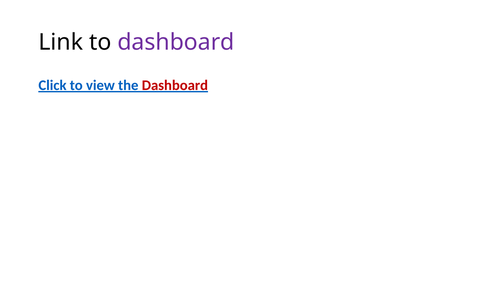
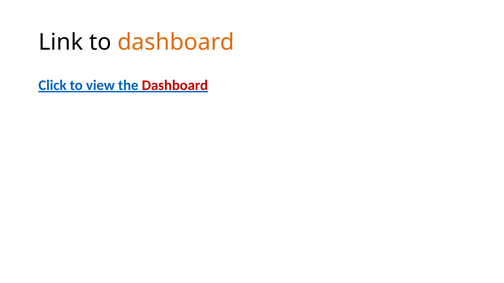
dashboard at (176, 42) colour: purple -> orange
